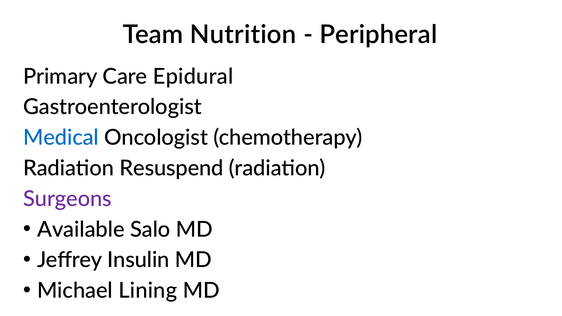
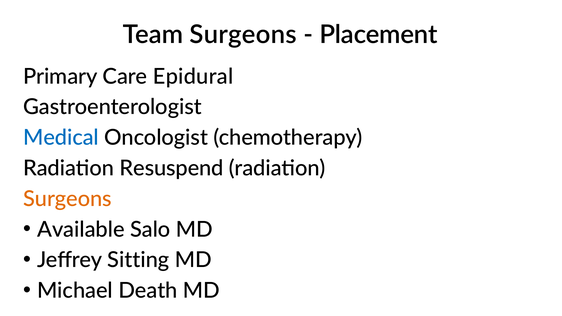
Team Nutrition: Nutrition -> Surgeons
Peripheral: Peripheral -> Placement
Surgeons at (67, 199) colour: purple -> orange
Insulin: Insulin -> Sitting
Lining: Lining -> Death
